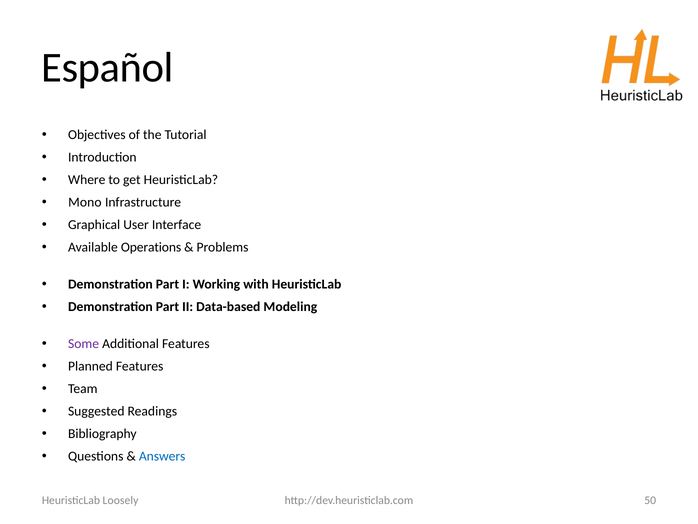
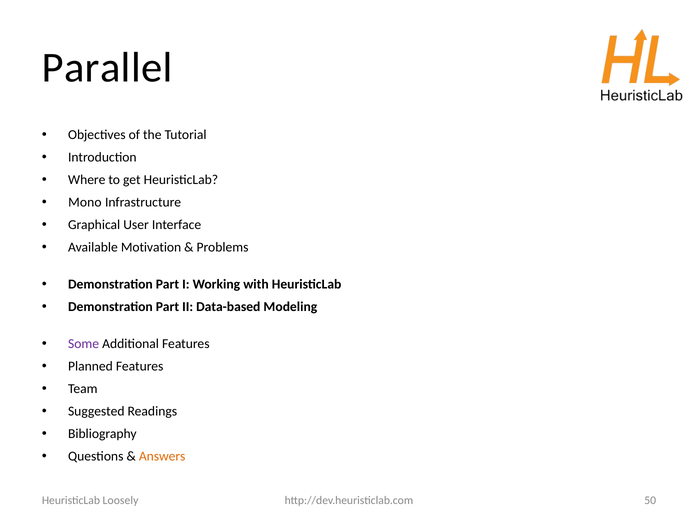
Español: Español -> Parallel
Operations: Operations -> Motivation
Answers colour: blue -> orange
